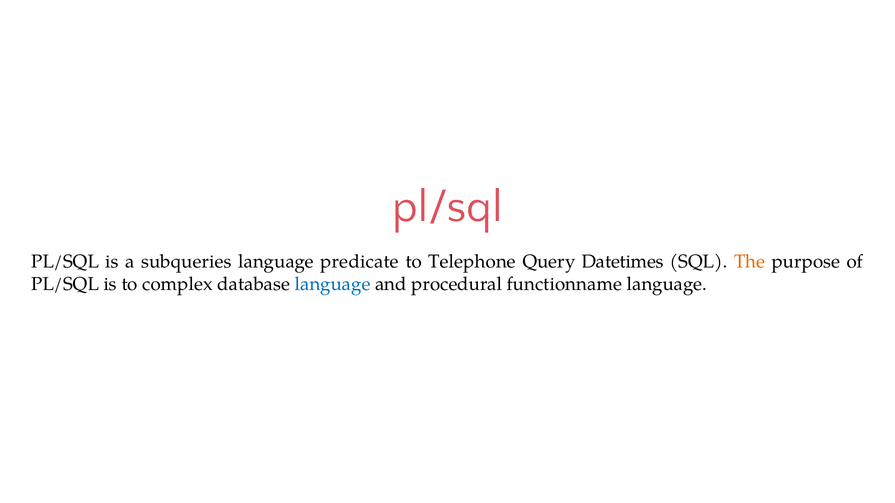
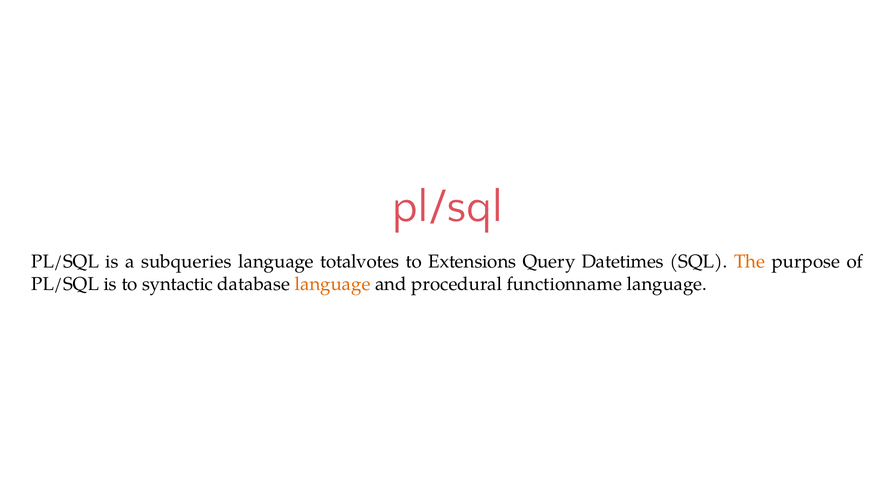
predicate: predicate -> totalvotes
Telephone: Telephone -> Extensions
complex: complex -> syntactic
language at (333, 284) colour: blue -> orange
